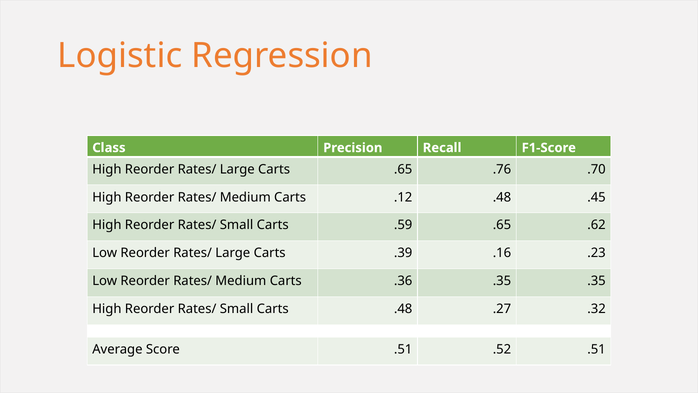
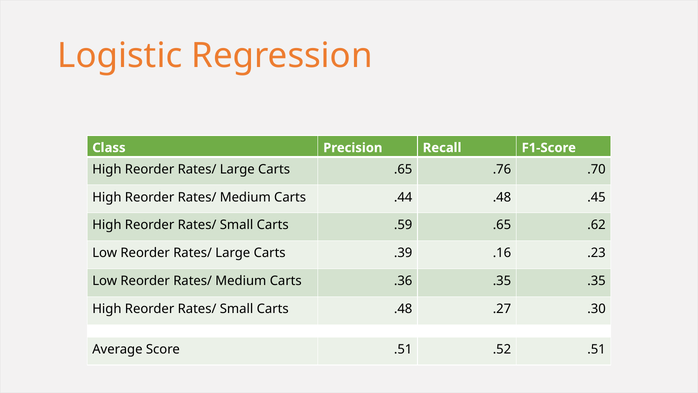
.12: .12 -> .44
.32: .32 -> .30
